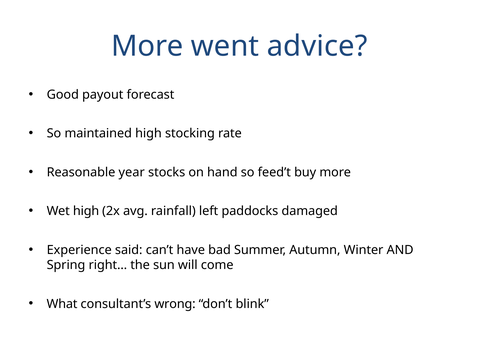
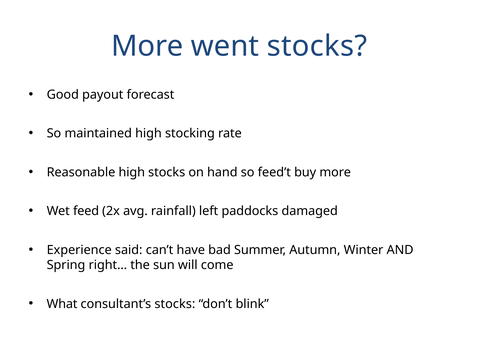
went advice: advice -> stocks
Reasonable year: year -> high
Wet high: high -> feed
consultant’s wrong: wrong -> stocks
